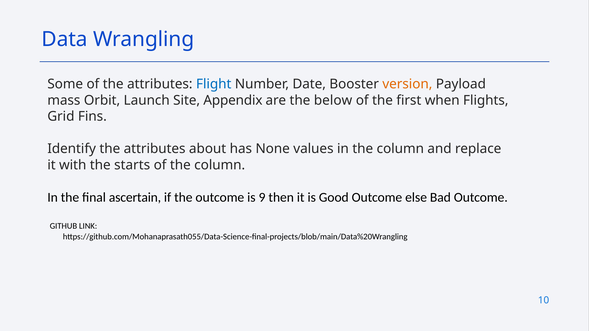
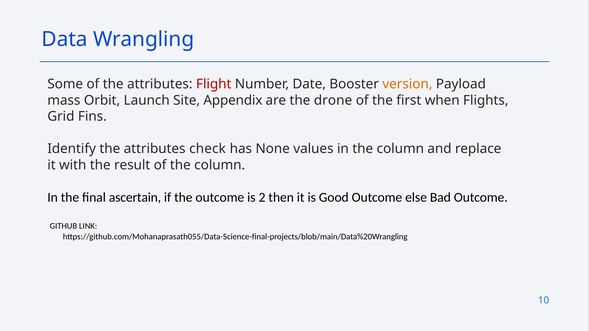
Flight colour: blue -> red
below: below -> drone
about: about -> check
starts: starts -> result
9: 9 -> 2
